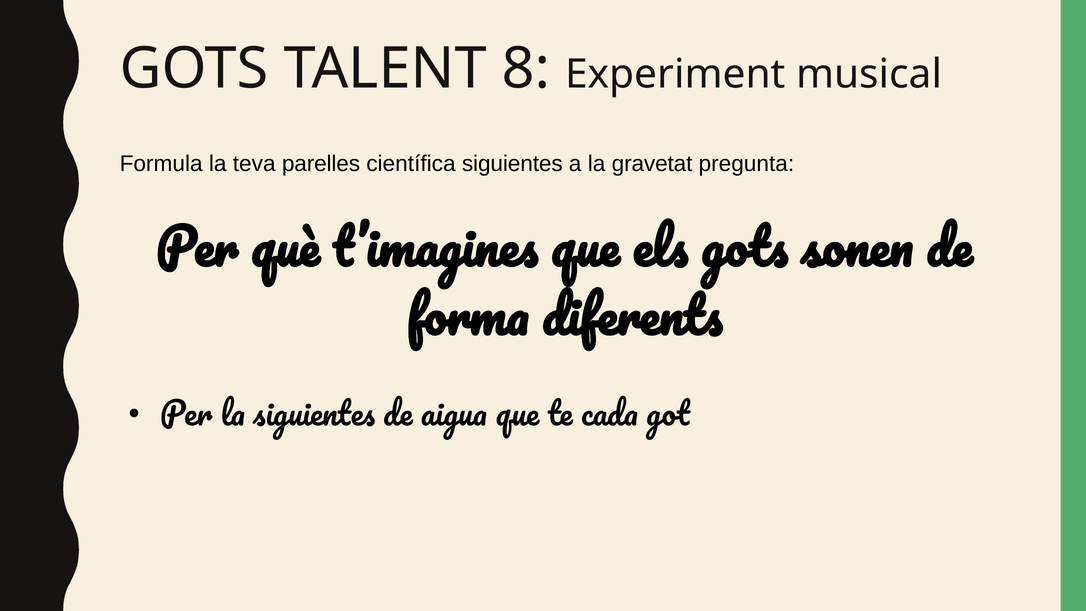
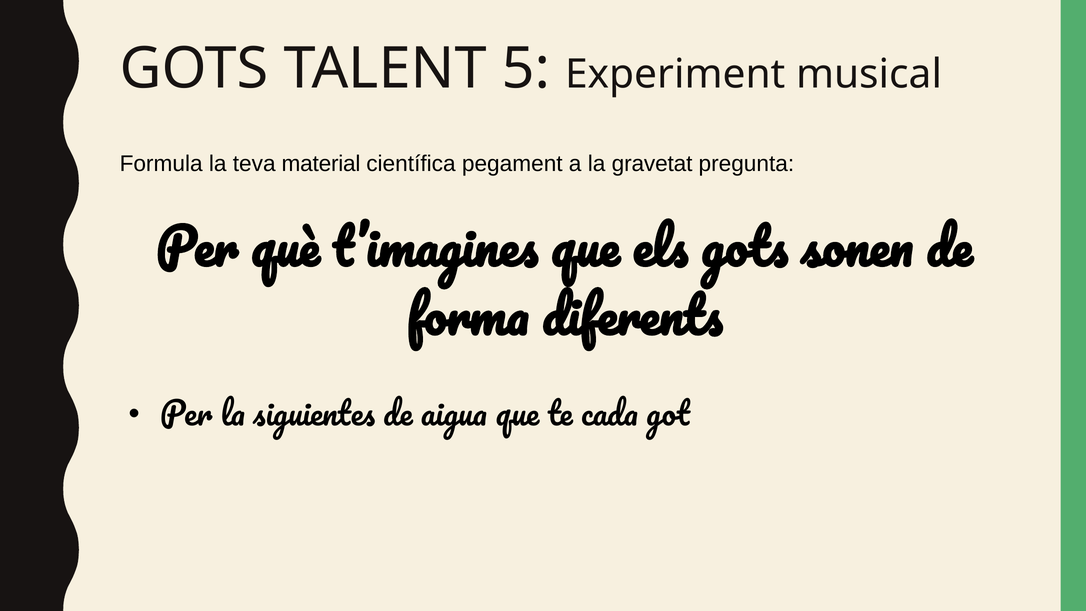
8: 8 -> 5
parelles: parelles -> material
científica siguientes: siguientes -> pegament
